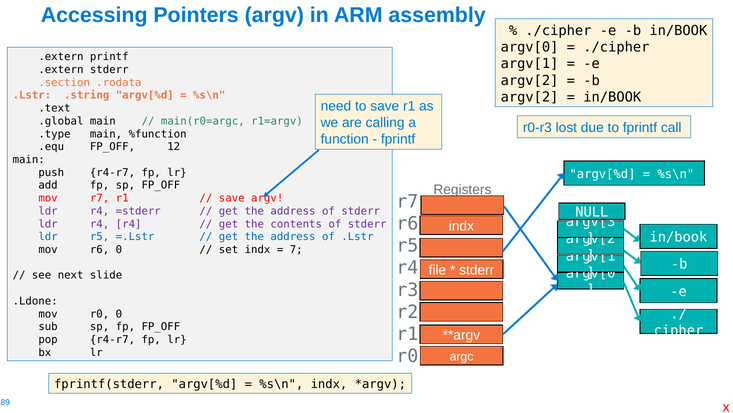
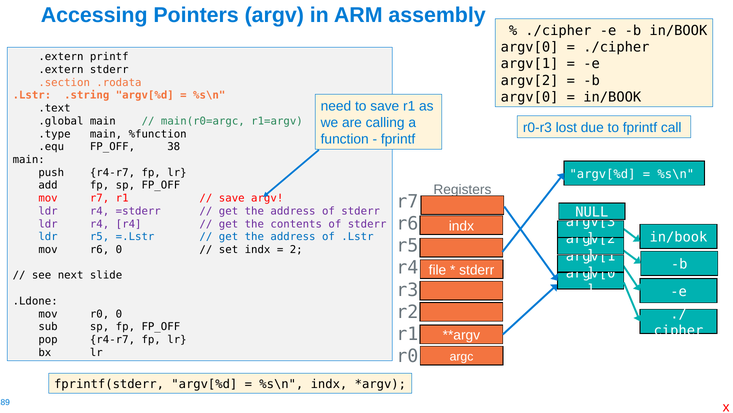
argv[2 at (530, 97): argv[2 -> argv[0
12: 12 -> 38
7: 7 -> 2
